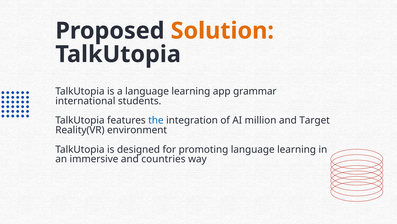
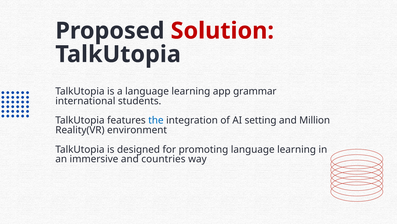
Solution colour: orange -> red
million: million -> setting
Target: Target -> Million
